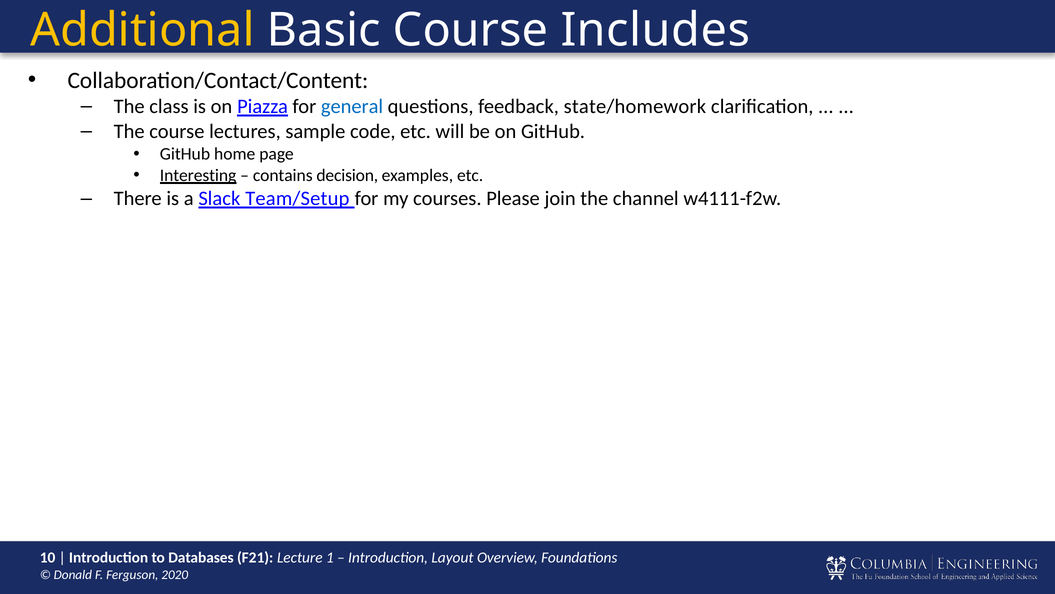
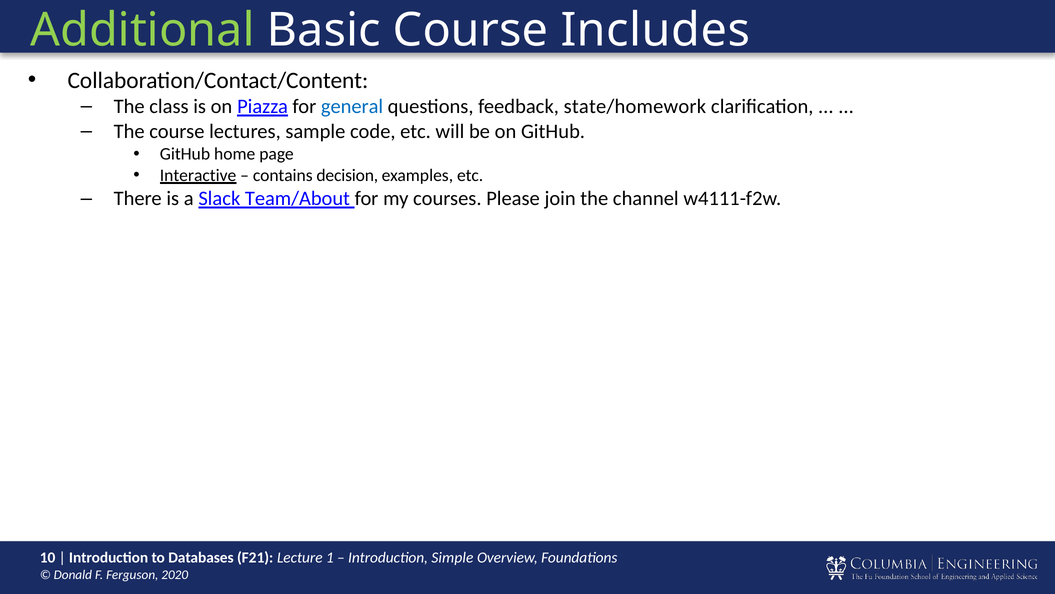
Additional colour: yellow -> light green
Interesting: Interesting -> Interactive
Team/Setup: Team/Setup -> Team/About
Layout: Layout -> Simple
